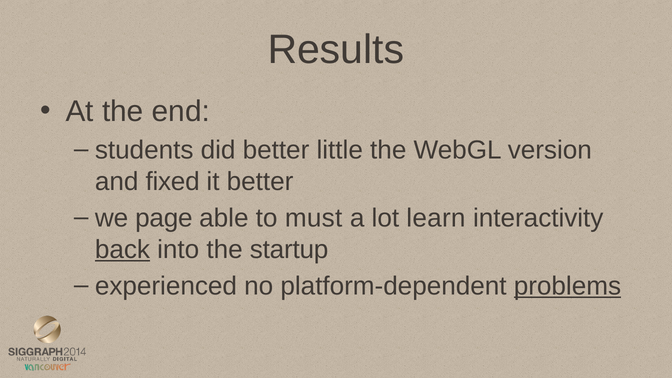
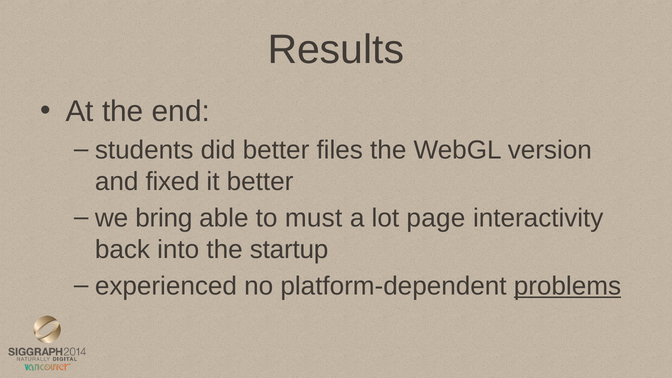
little: little -> files
page: page -> bring
learn: learn -> page
back underline: present -> none
